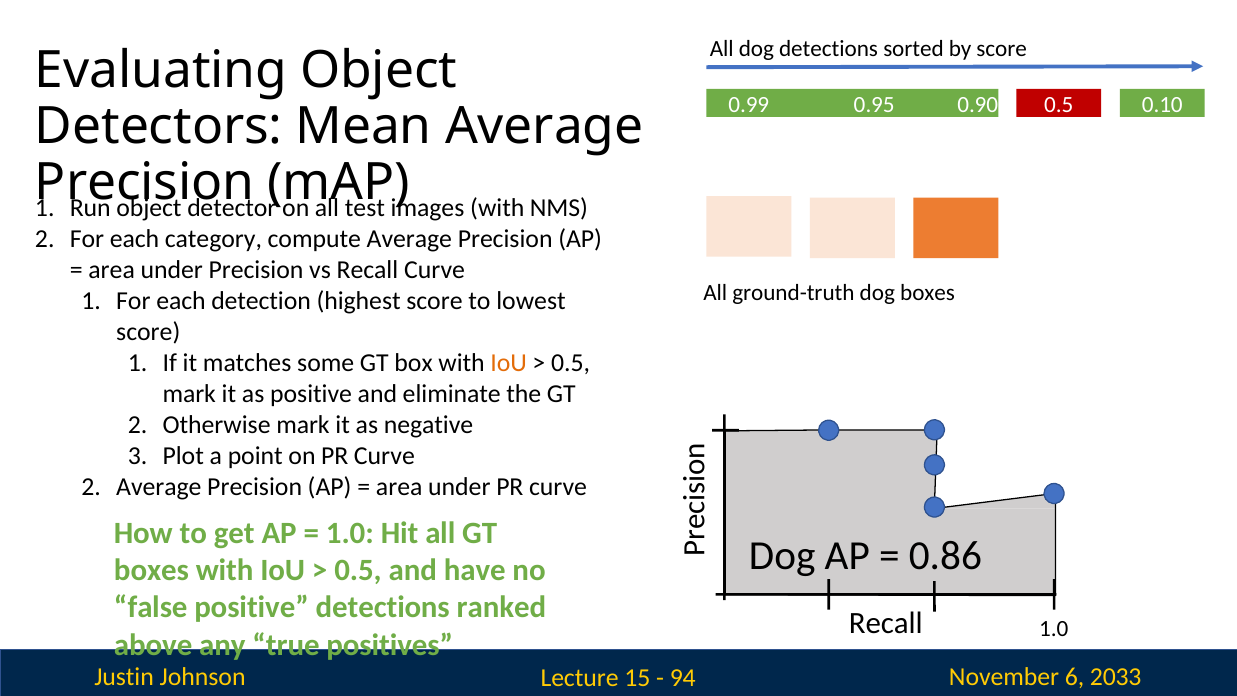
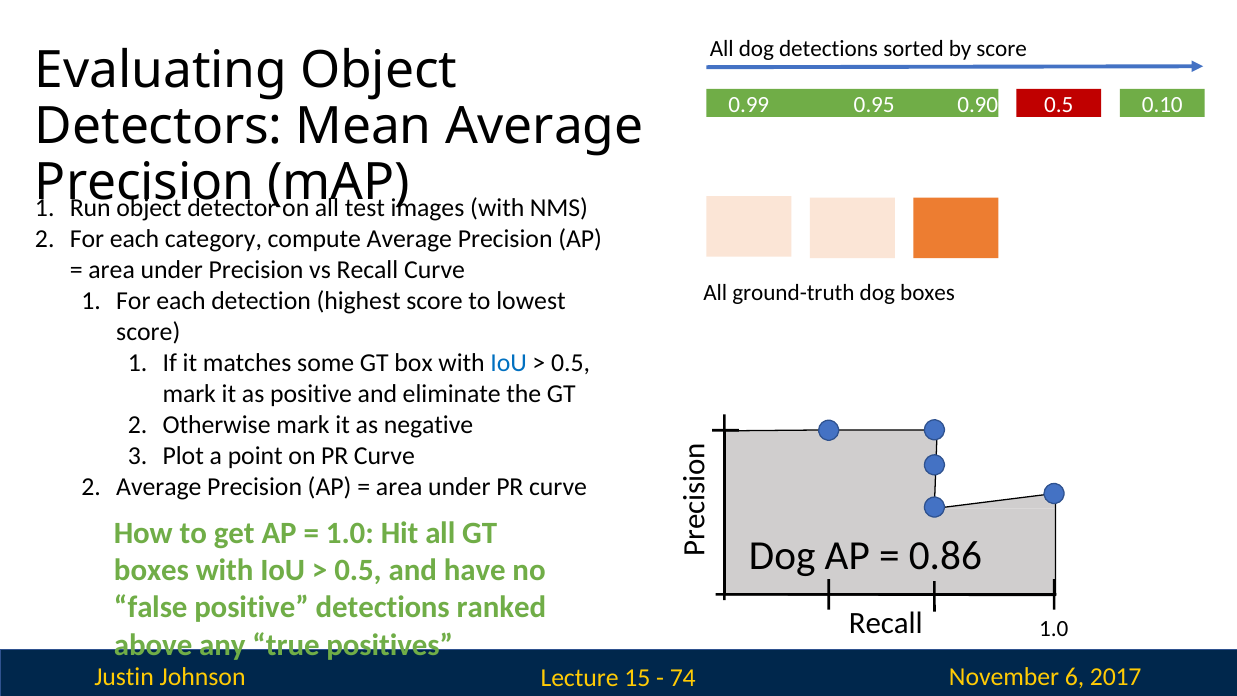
IoU at (509, 363) colour: orange -> blue
94: 94 -> 74
2033: 2033 -> 2017
